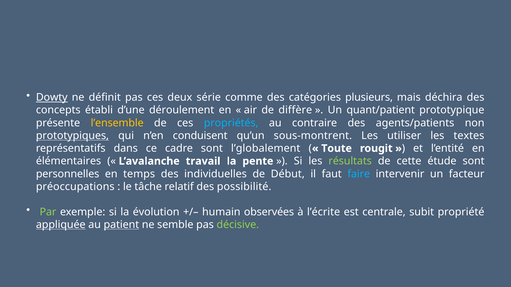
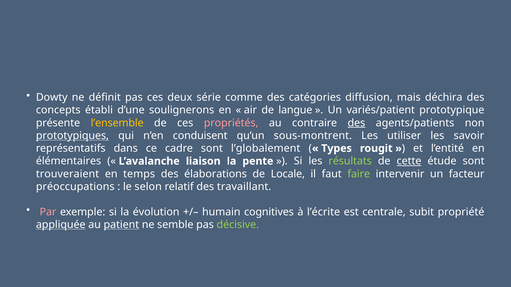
Dowty underline: present -> none
plusieurs: plusieurs -> diffusion
déroulement: déroulement -> soulignerons
diffère: diffère -> langue
quant/patient: quant/patient -> variés/patient
propriétés colour: light blue -> pink
des at (356, 123) underline: none -> present
textes: textes -> savoir
Toute: Toute -> Types
travail: travail -> liaison
cette underline: none -> present
personnelles: personnelles -> trouveraient
individuelles: individuelles -> élaborations
Début: Début -> Locale
faire colour: light blue -> light green
tâche: tâche -> selon
possibilité: possibilité -> travaillant
Par colour: light green -> pink
observées: observées -> cognitives
